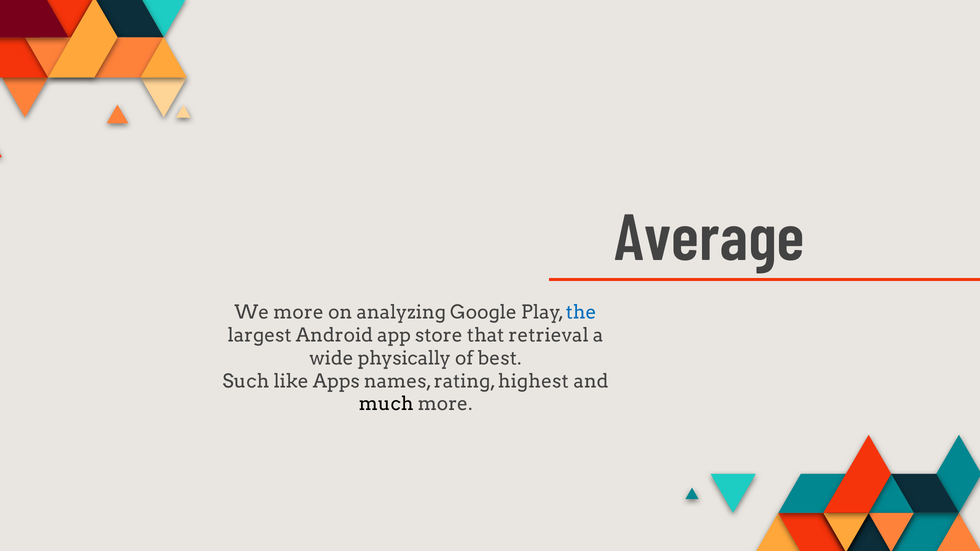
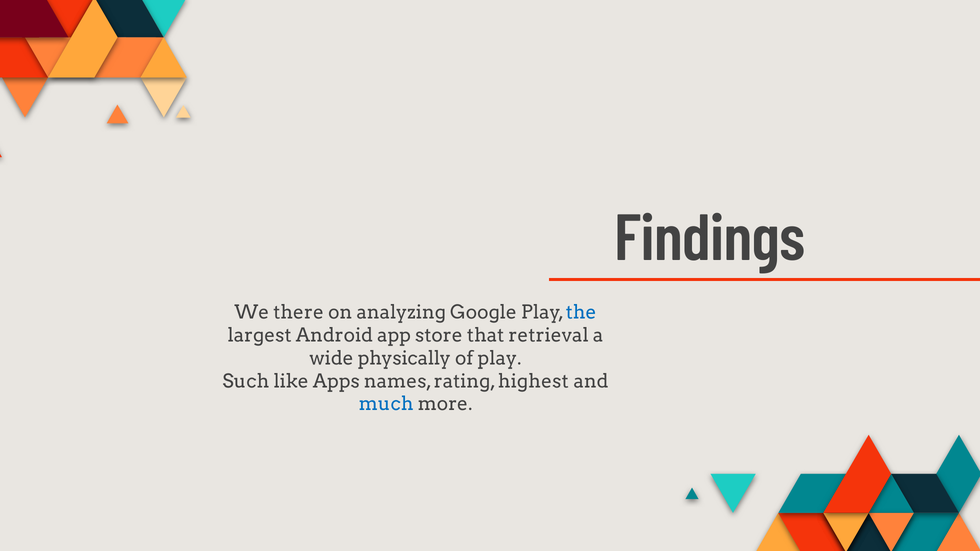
Average: Average -> Findings
We more: more -> there
of best: best -> play
much colour: black -> blue
